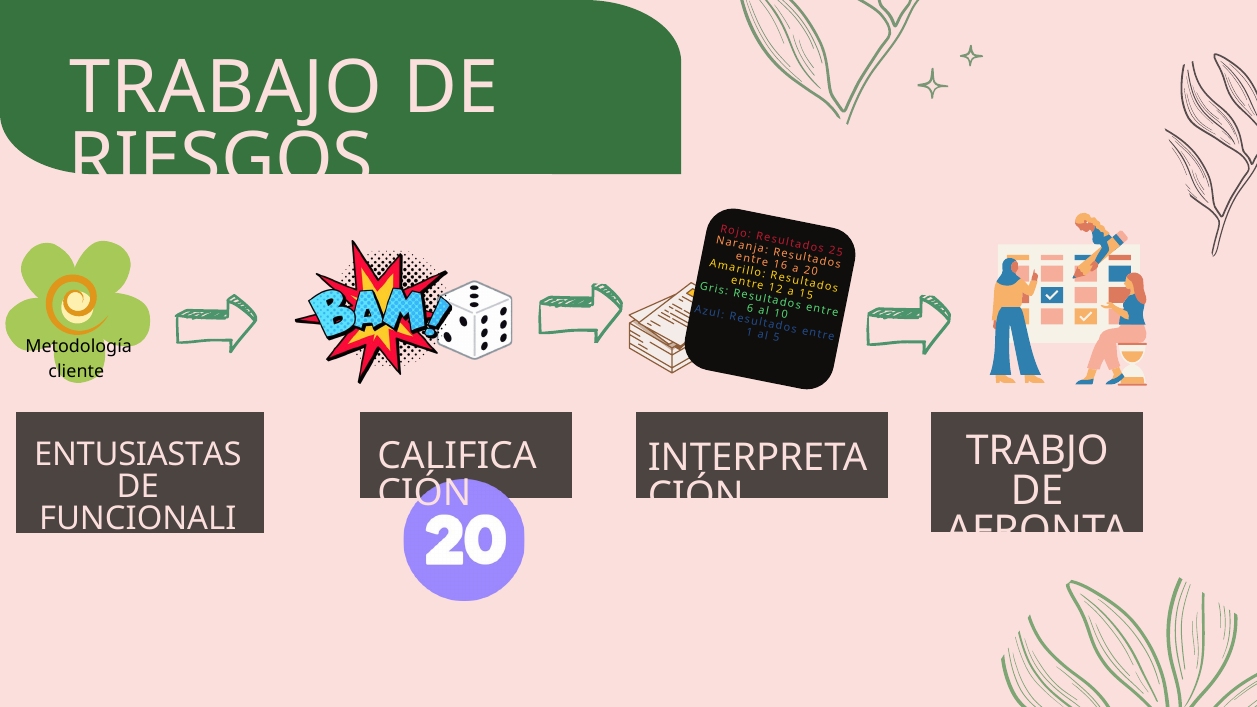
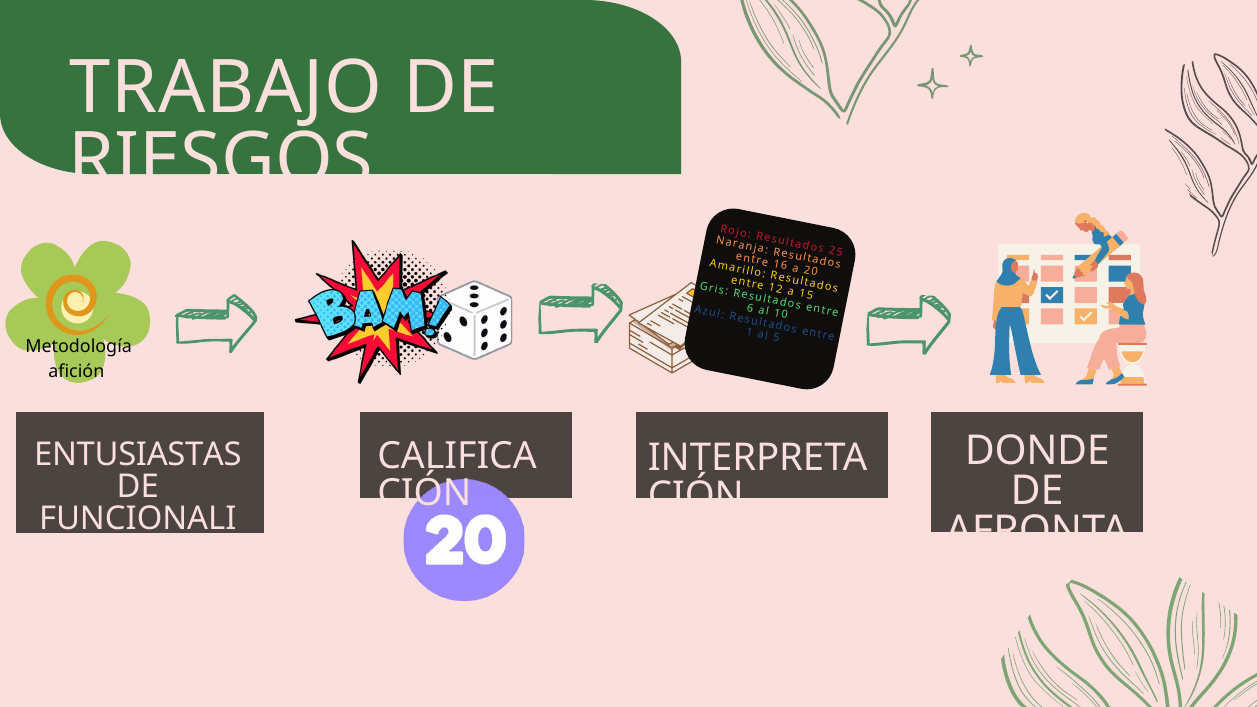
cliente: cliente -> afición
TRABJO: TRABJO -> DONDE
